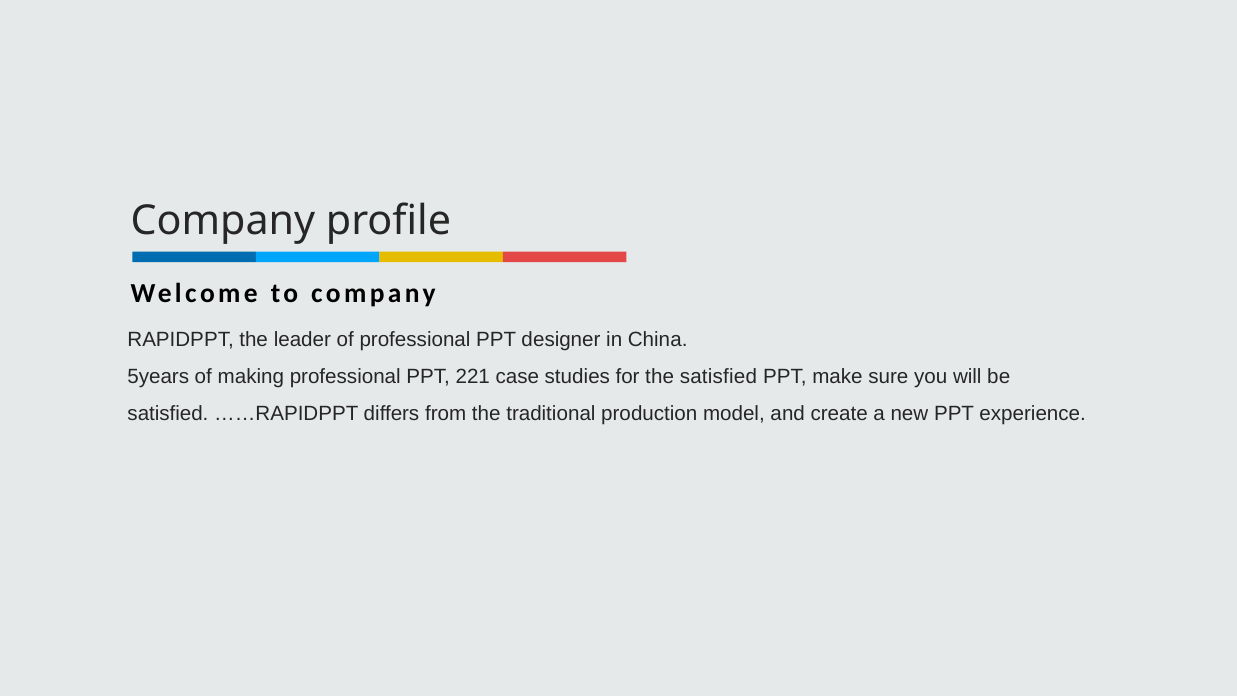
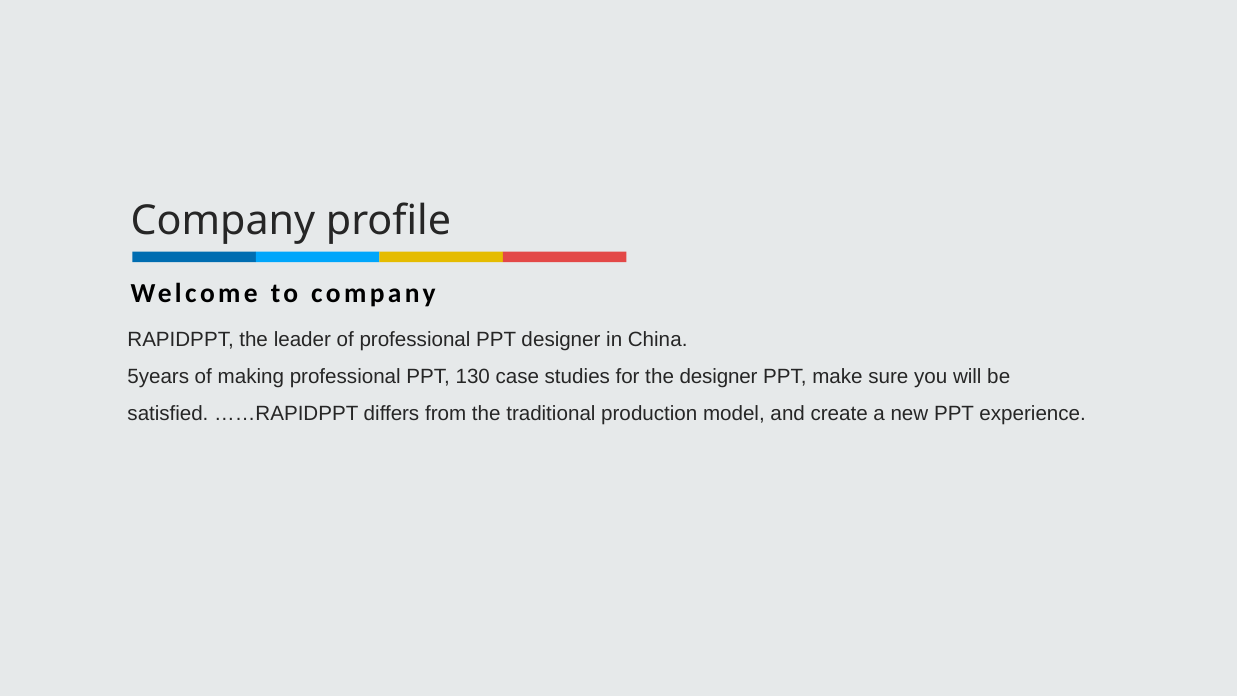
221: 221 -> 130
the satisfied: satisfied -> designer
